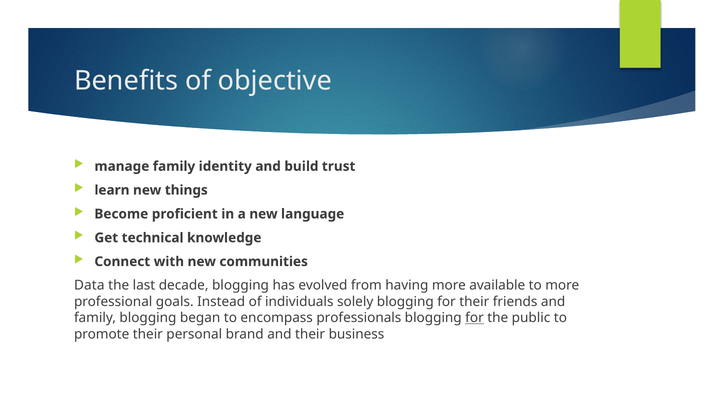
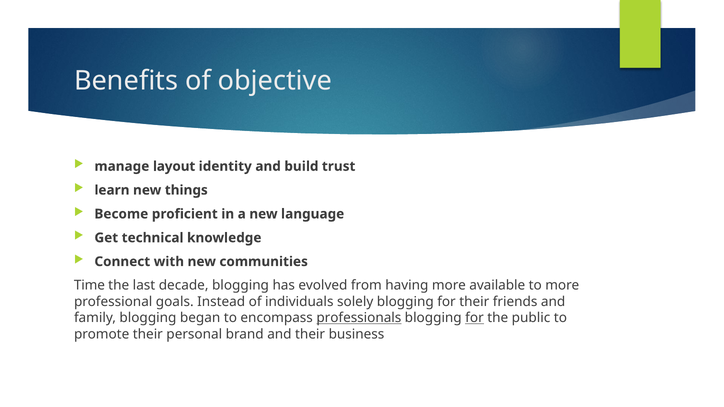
manage family: family -> layout
Data: Data -> Time
professionals underline: none -> present
